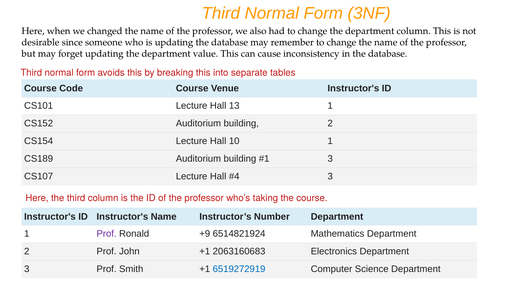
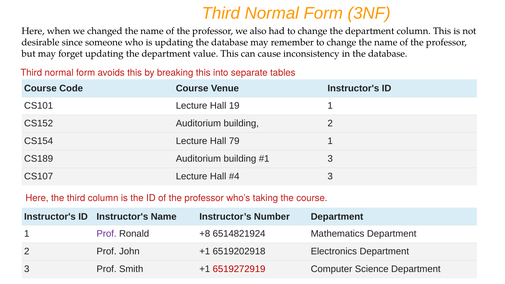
13: 13 -> 19
10: 10 -> 79
+9: +9 -> +8
2063160683: 2063160683 -> 6519202918
6519272919 colour: blue -> red
